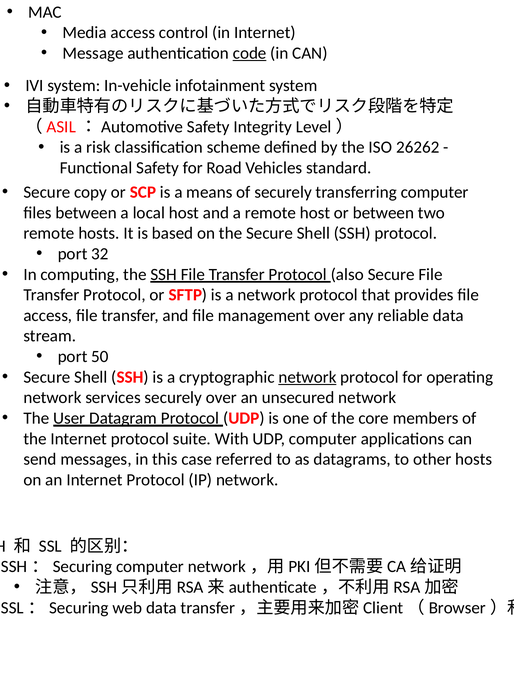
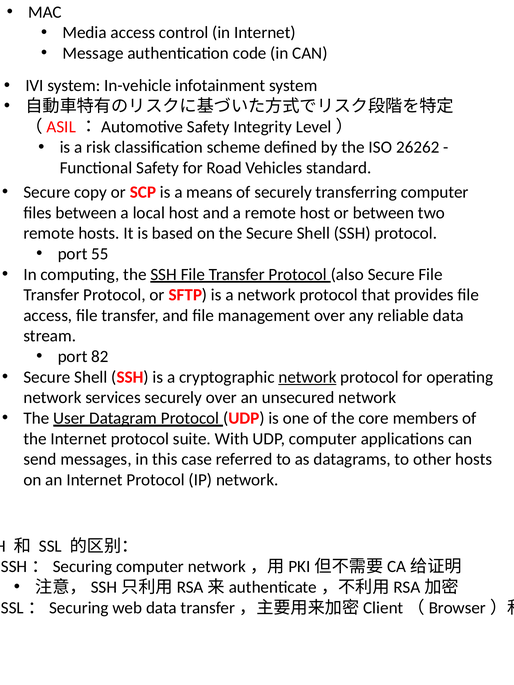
code underline: present -> none
32: 32 -> 55
50: 50 -> 82
